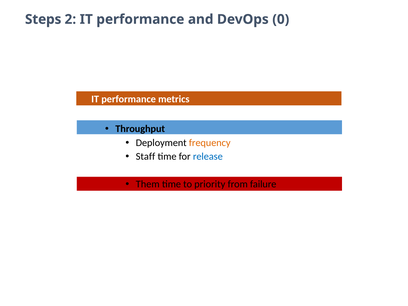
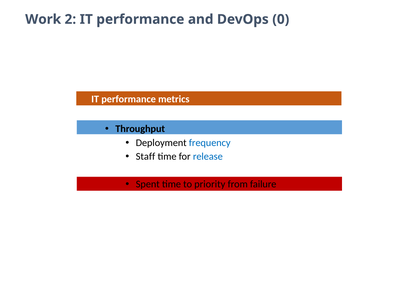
Steps: Steps -> Work
frequency colour: orange -> blue
Them: Them -> Spent
